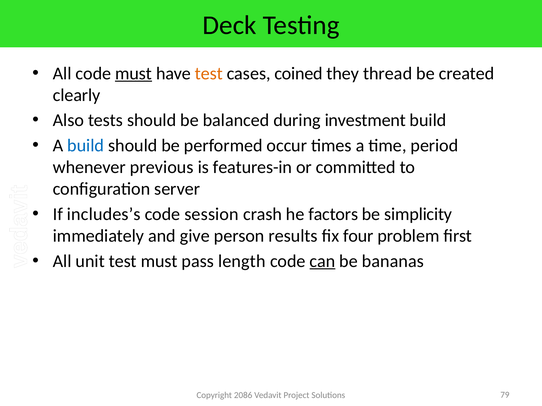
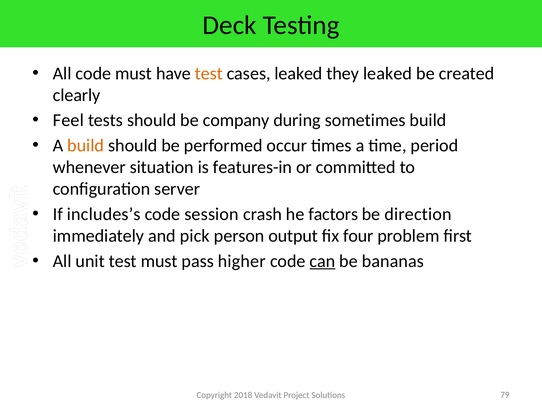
must at (134, 74) underline: present -> none
cases coined: coined -> leaked
they thread: thread -> leaked
Also: Also -> Feel
balanced: balanced -> company
investment: investment -> sometimes
build at (86, 146) colour: blue -> orange
previous: previous -> situation
simplicity: simplicity -> direction
give: give -> pick
results: results -> output
length: length -> higher
2086: 2086 -> 2018
